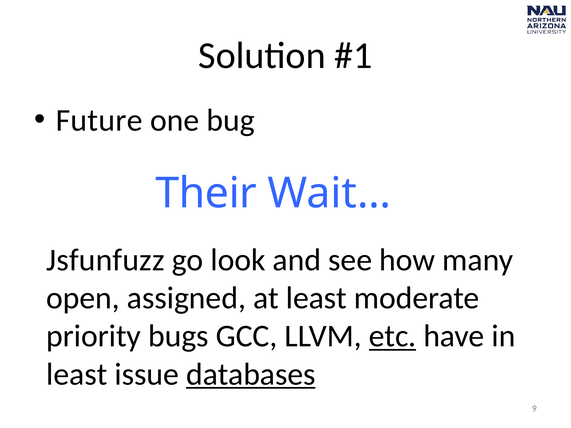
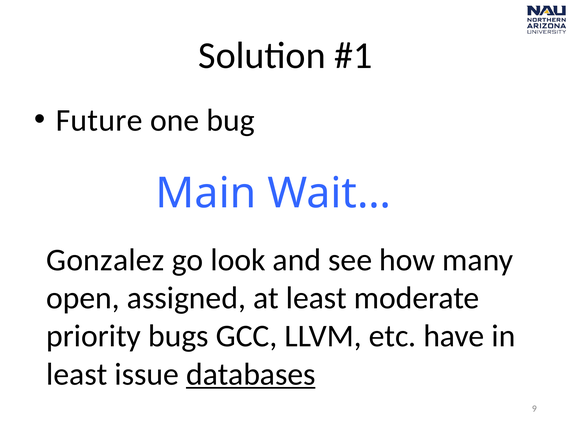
Their: Their -> Main
Jsfunfuzz: Jsfunfuzz -> Gonzalez
etc underline: present -> none
